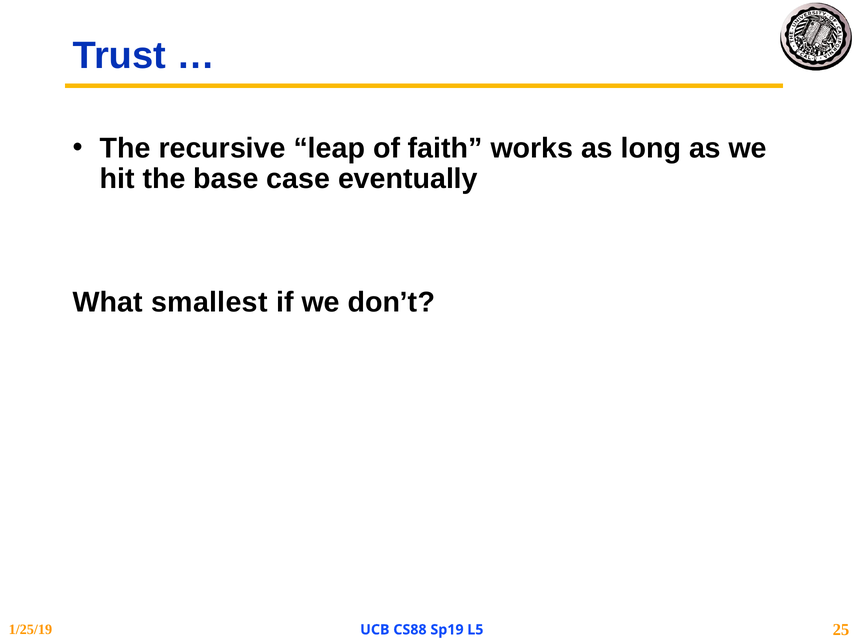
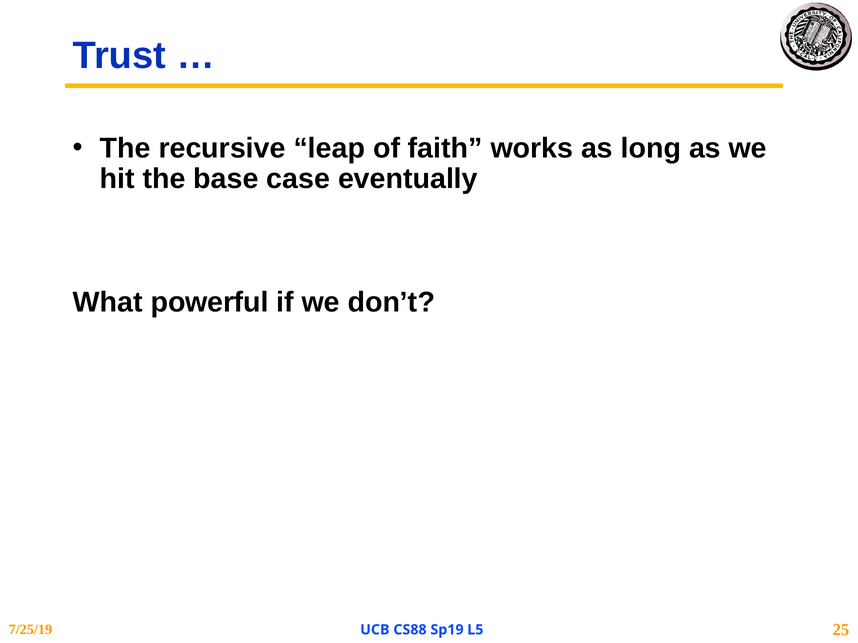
smallest: smallest -> powerful
1/25/19: 1/25/19 -> 7/25/19
